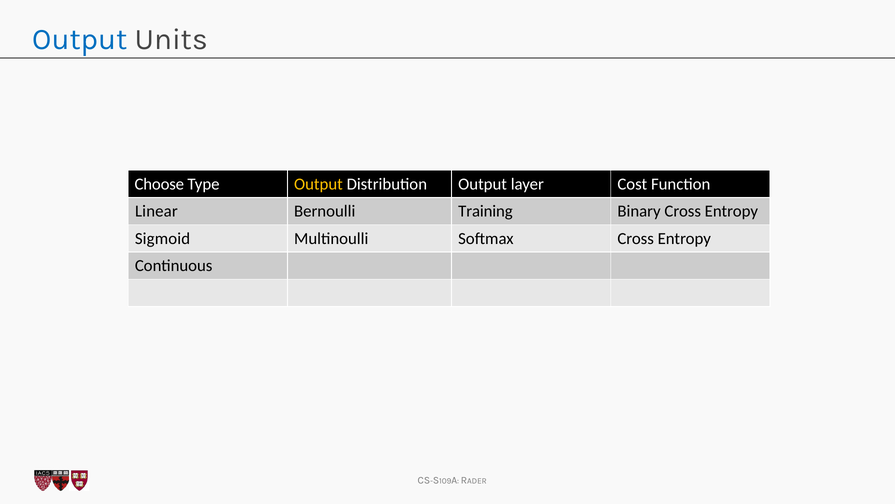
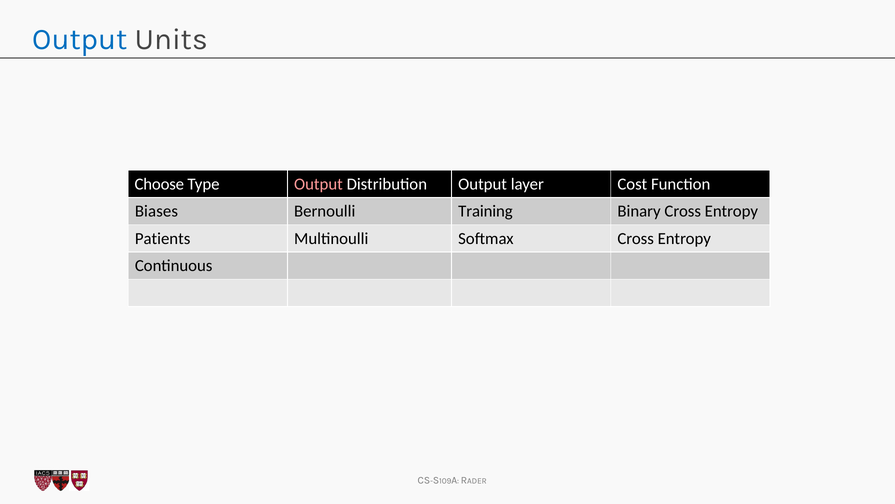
Output at (318, 184) colour: yellow -> pink
Linear: Linear -> Biases
Sigmoid: Sigmoid -> Patients
